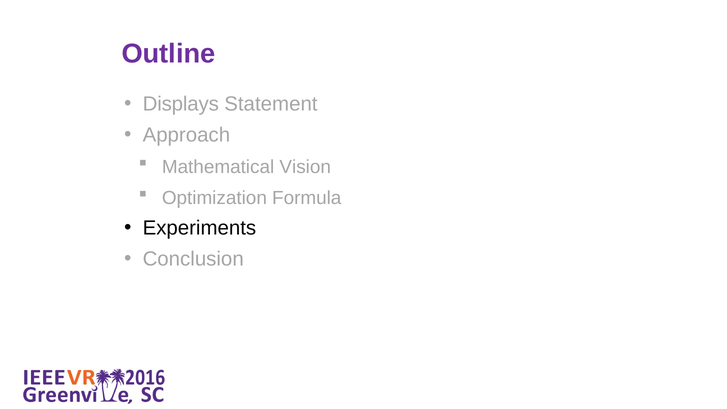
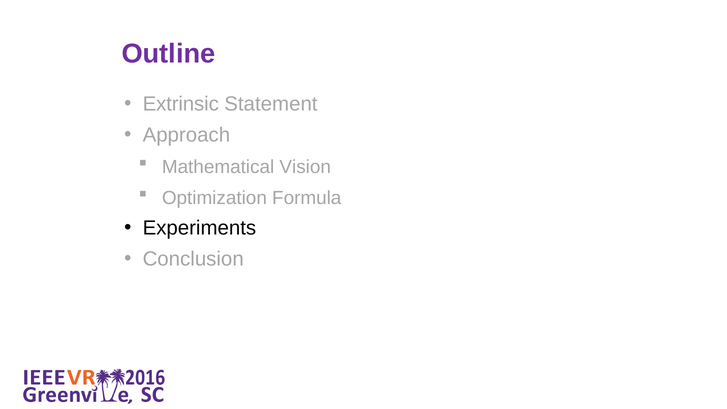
Displays: Displays -> Extrinsic
